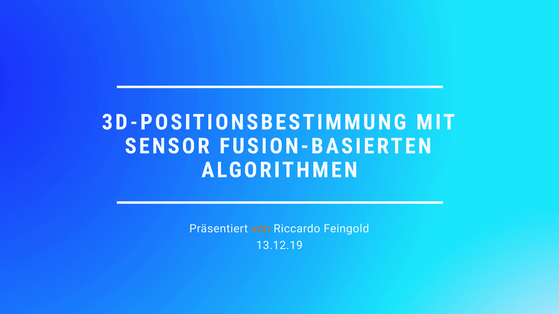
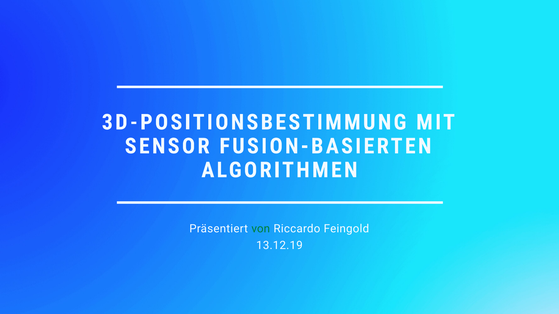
von colour: orange -> green
